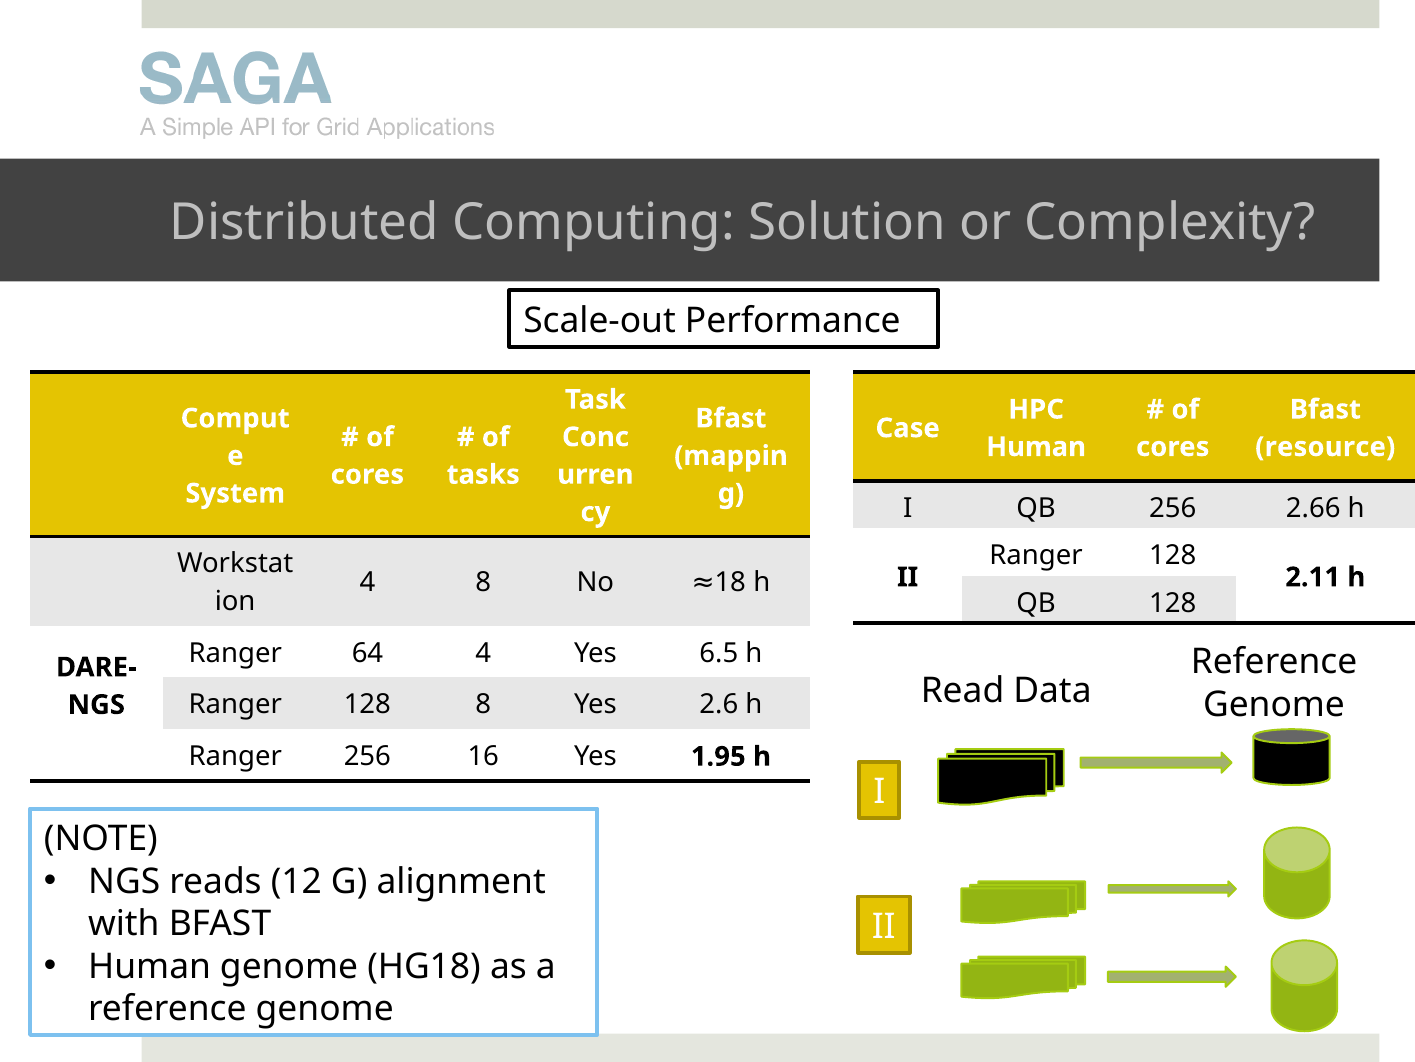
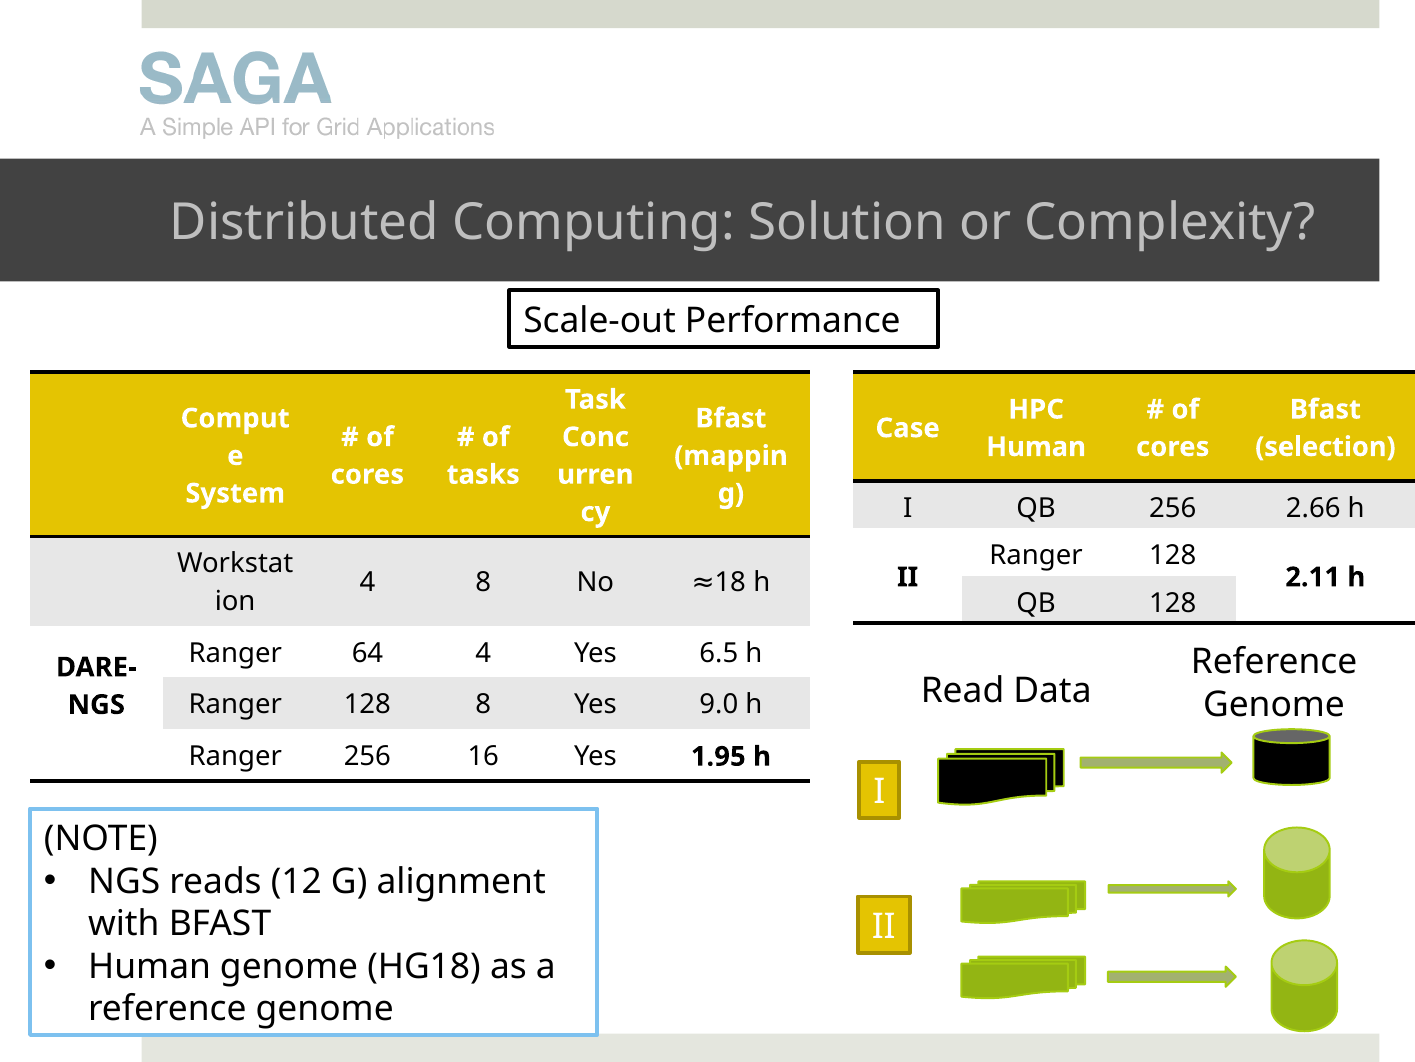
resource: resource -> selection
2.6: 2.6 -> 9.0
